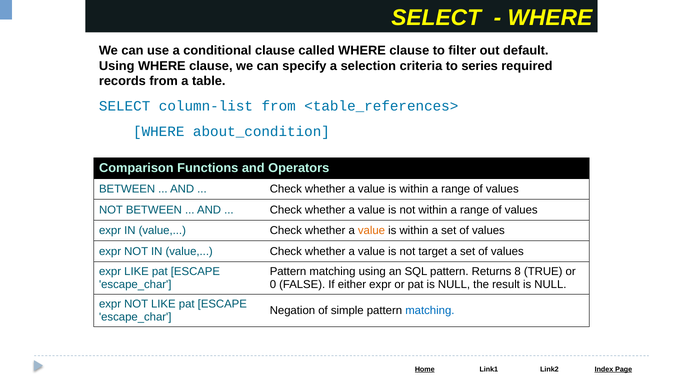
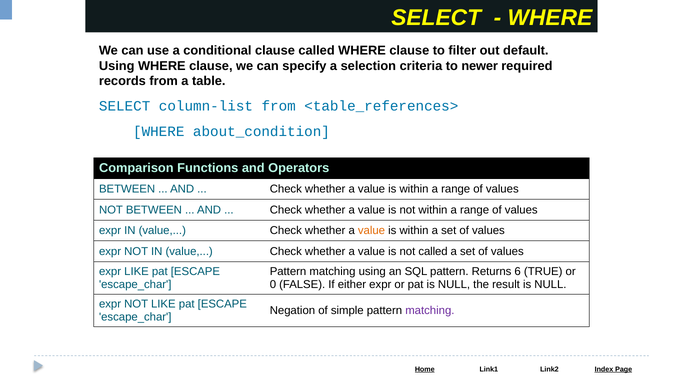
series: series -> newer
not target: target -> called
8: 8 -> 6
matching at (430, 311) colour: blue -> purple
